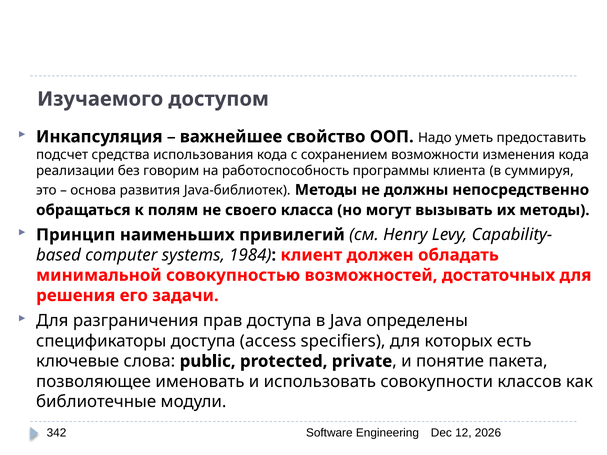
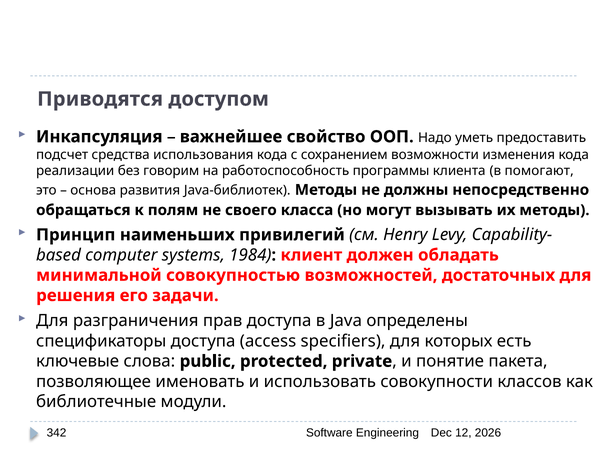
Изучаемого: Изучаемого -> Приводятся
суммируя: суммируя -> помогают
